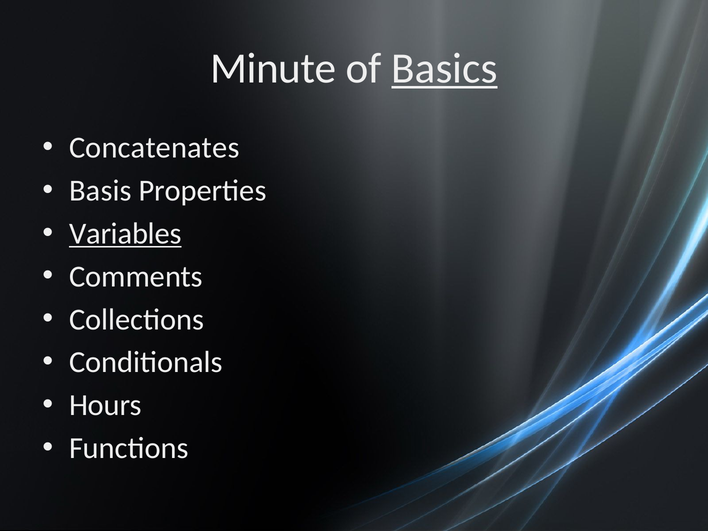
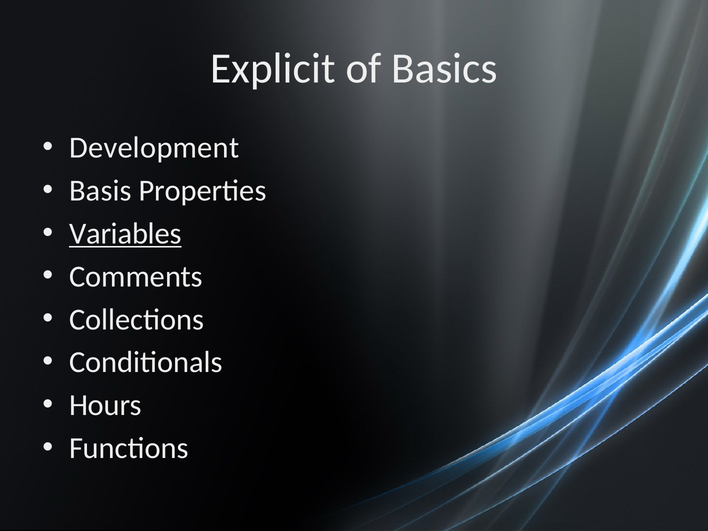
Minute: Minute -> Explicit
Basics underline: present -> none
Concatenates: Concatenates -> Development
